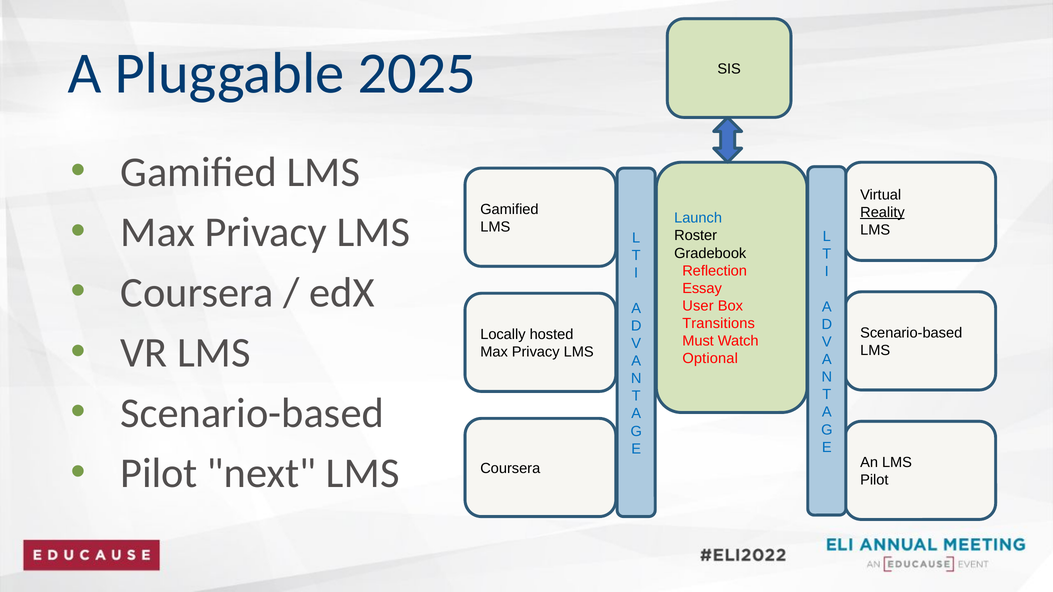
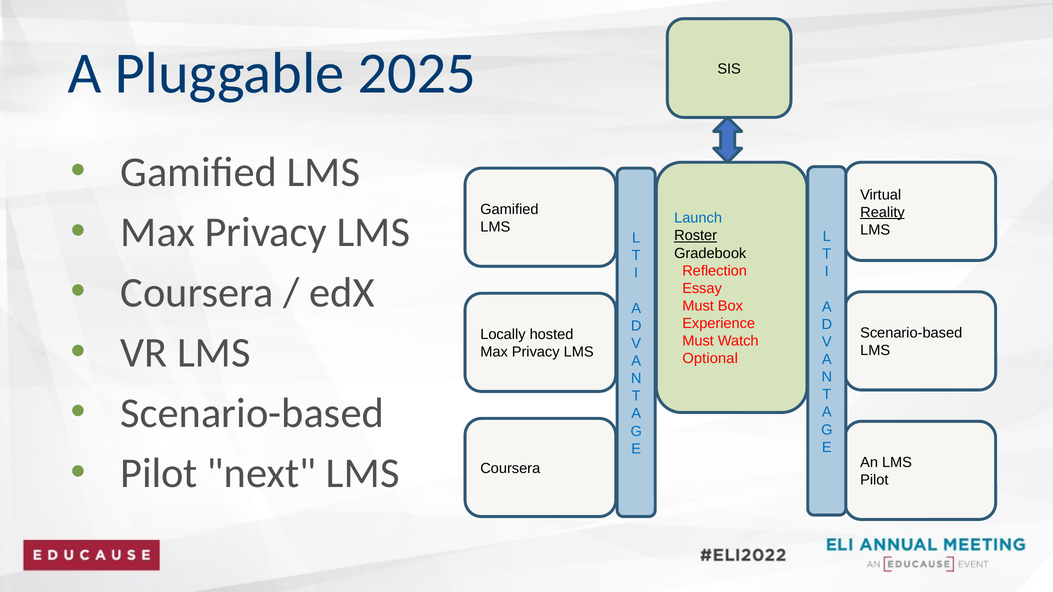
Roster underline: none -> present
User at (698, 306): User -> Must
Transitions: Transitions -> Experience
